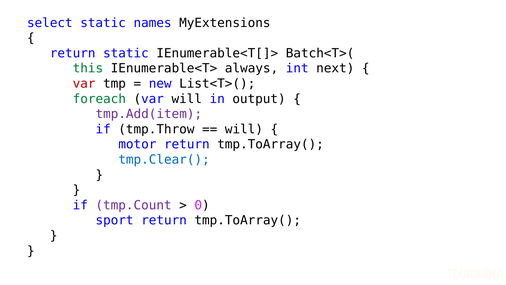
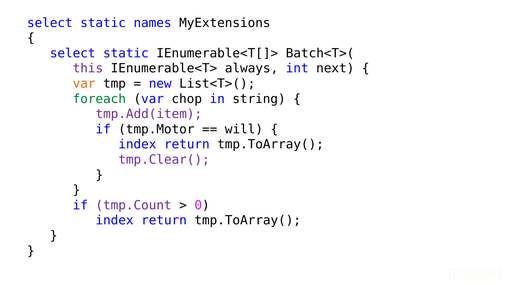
return at (73, 53): return -> select
this colour: green -> purple
var at (84, 84) colour: red -> orange
var will: will -> chop
output: output -> string
tmp.Throw: tmp.Throw -> tmp.Motor
motor at (137, 144): motor -> index
tmp.Clear( colour: blue -> purple
sport at (115, 220): sport -> index
